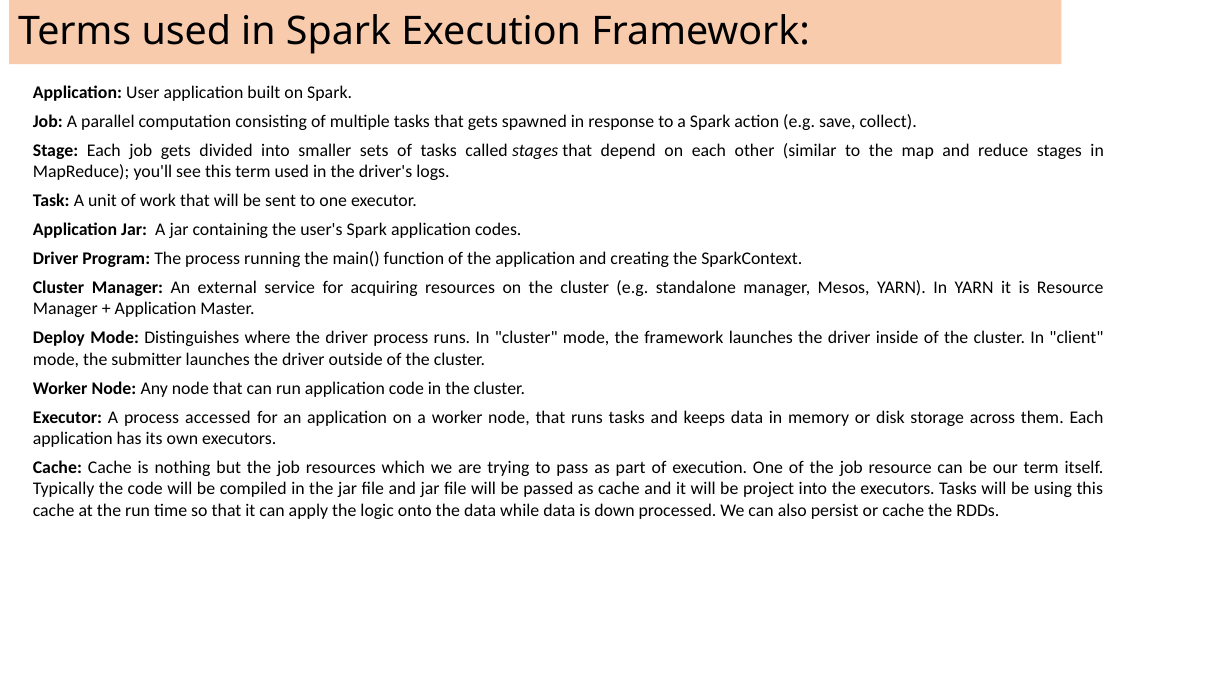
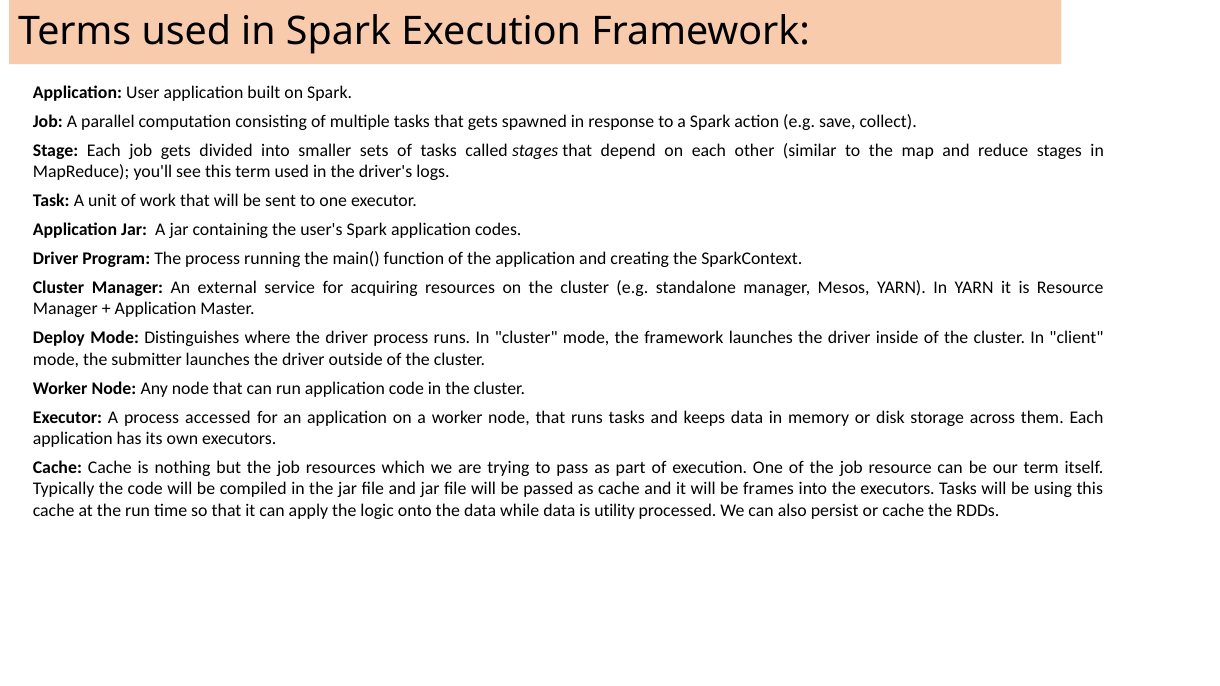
project: project -> frames
down: down -> utility
